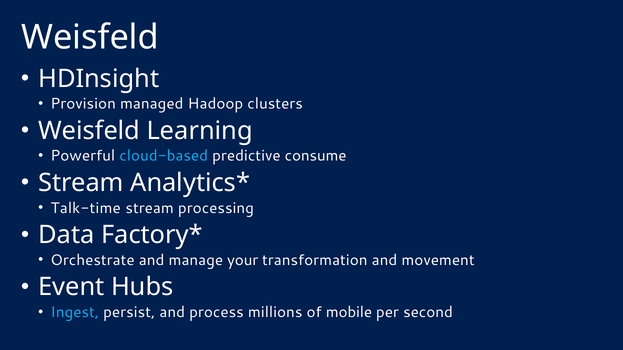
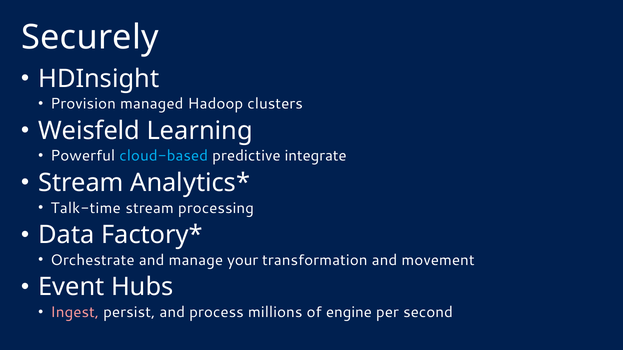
Weisfeld at (90, 38): Weisfeld -> Securely
consume: consume -> integrate
Ingest colour: light blue -> pink
mobile: mobile -> engine
